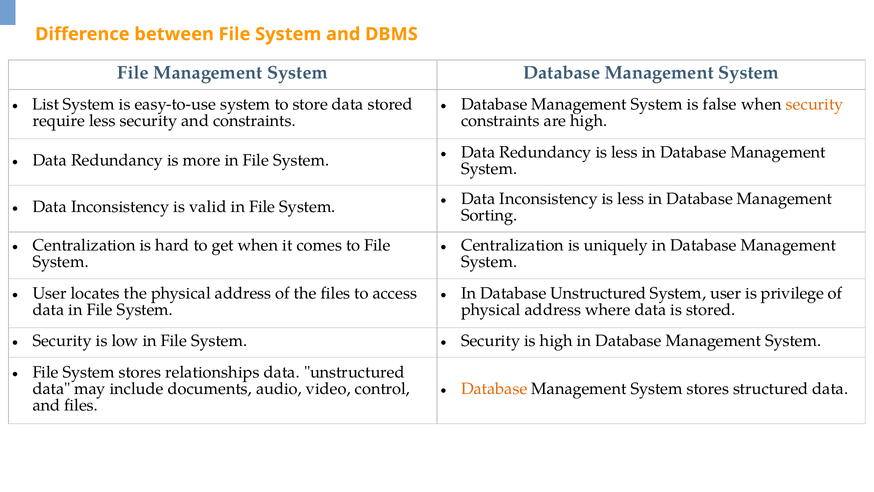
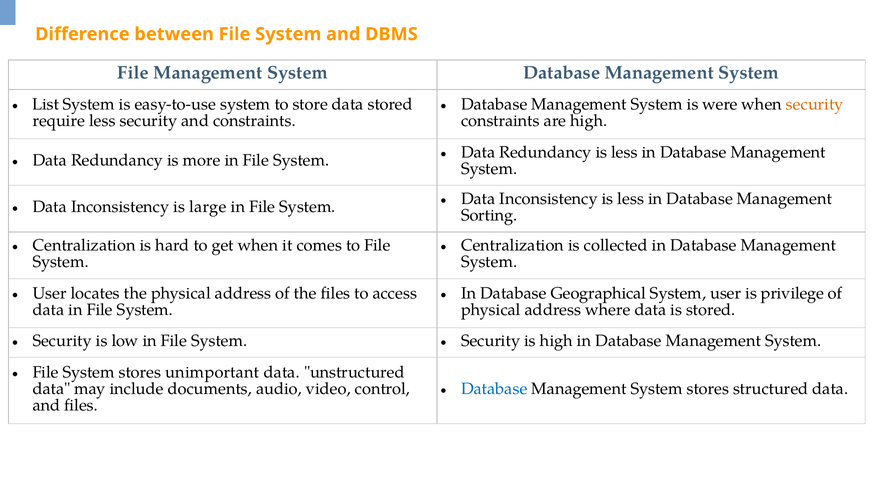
false: false -> were
valid: valid -> large
uniquely: uniquely -> collected
Database Unstructured: Unstructured -> Geographical
relationships: relationships -> unimportant
Database at (494, 388) colour: orange -> blue
